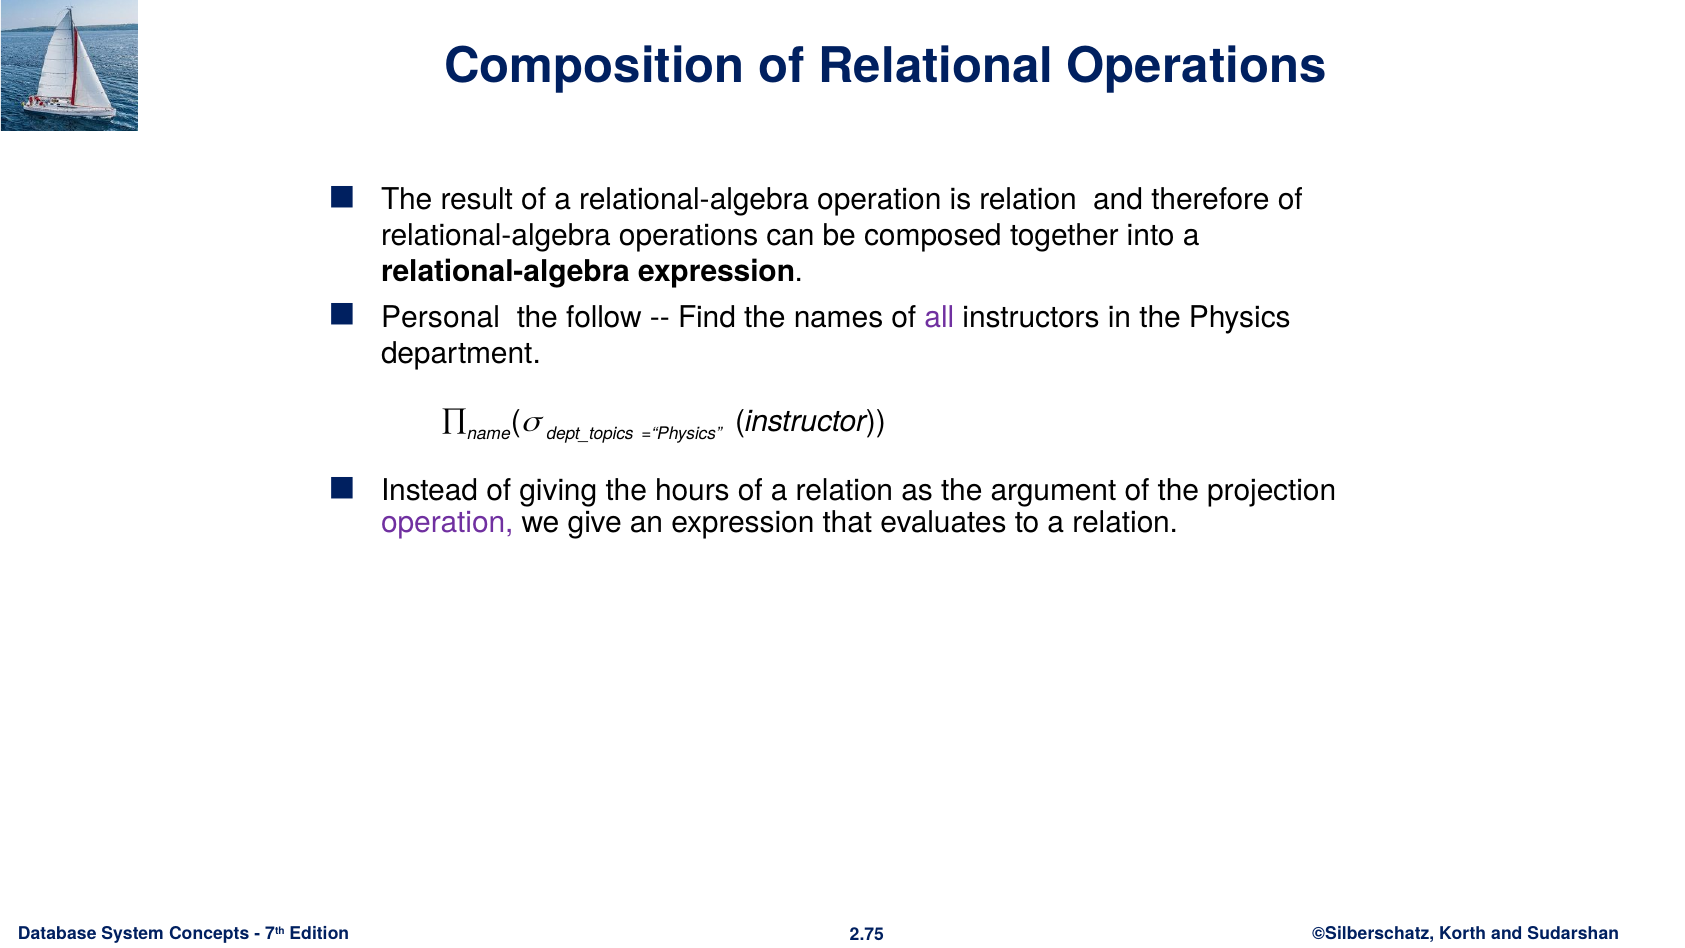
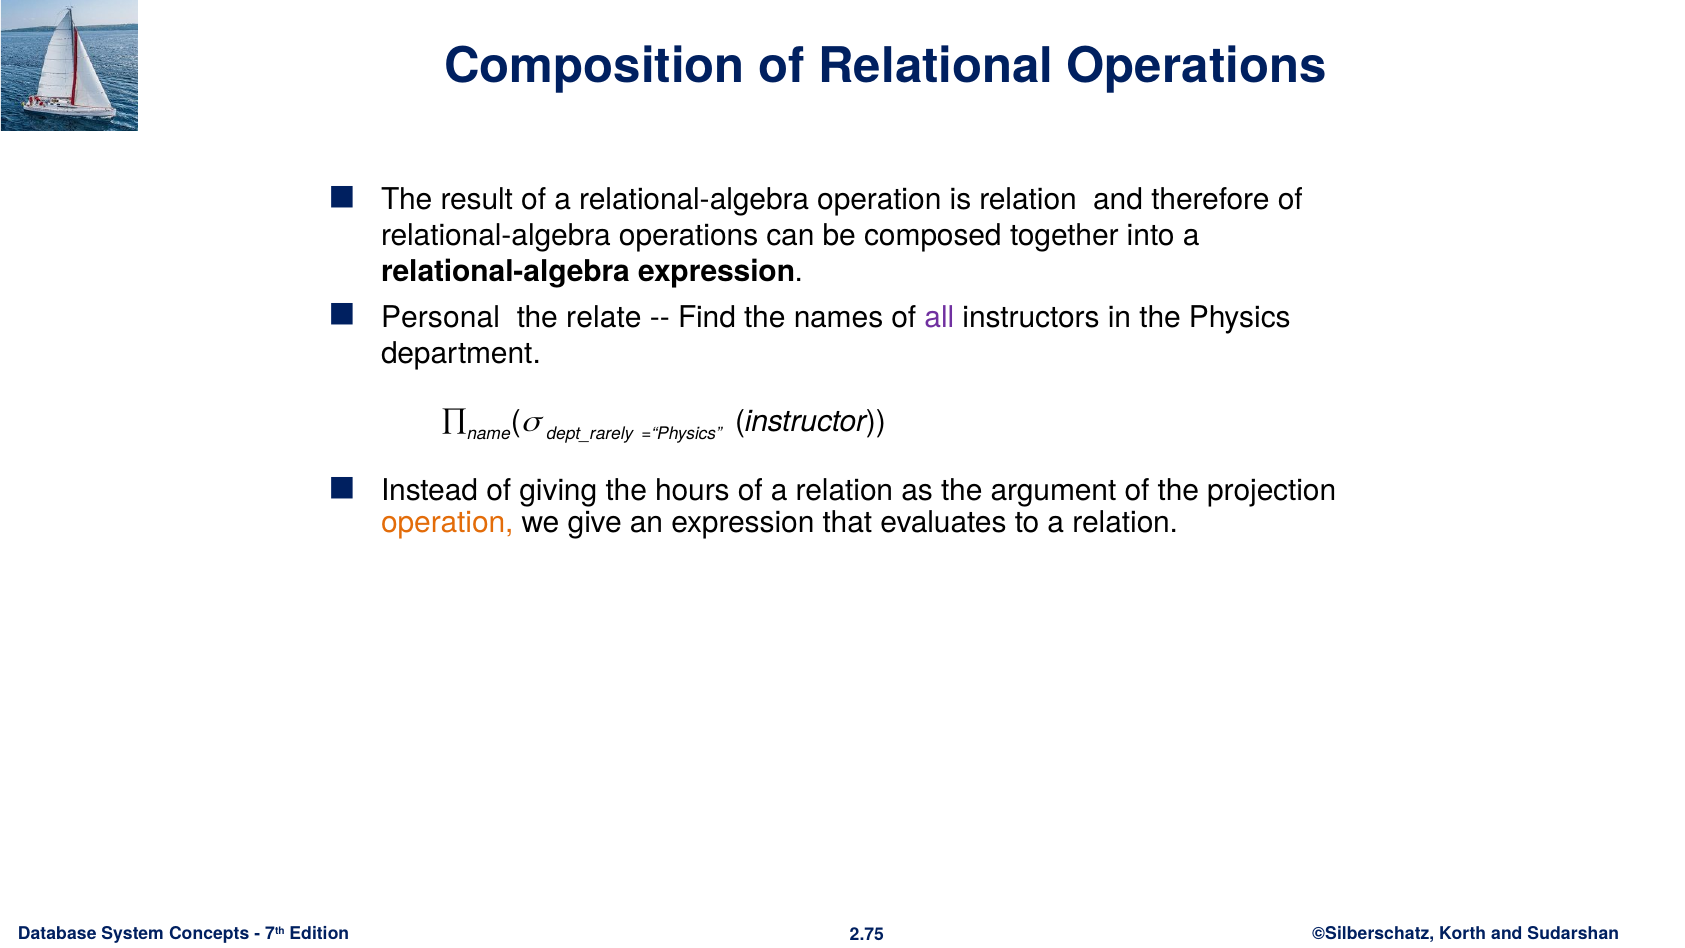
follow: follow -> relate
dept_topics: dept_topics -> dept_rarely
operation at (447, 523) colour: purple -> orange
